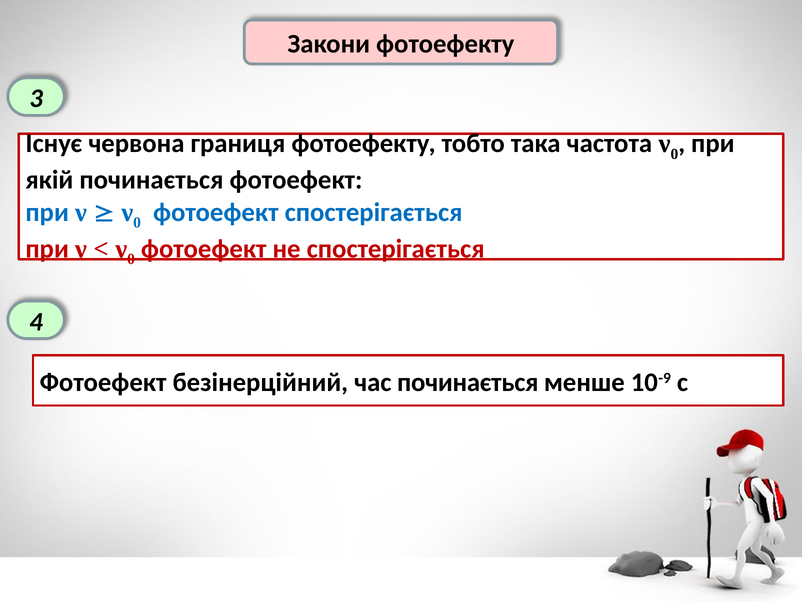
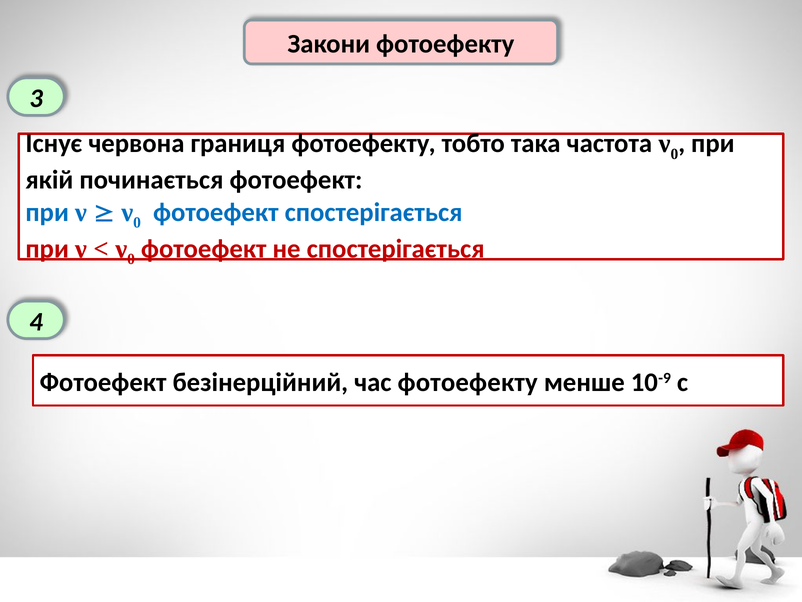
час починається: починається -> фотоефекту
